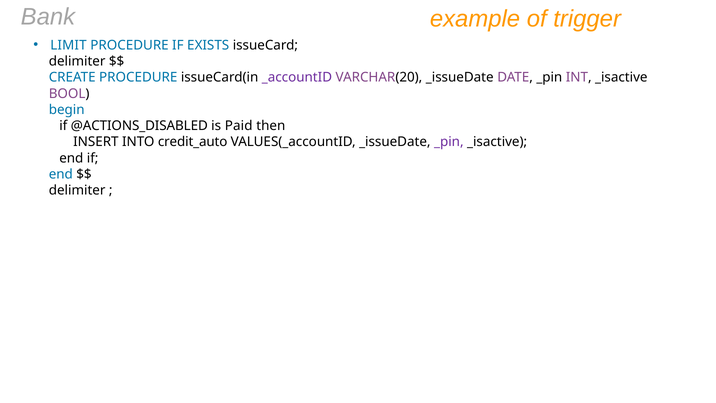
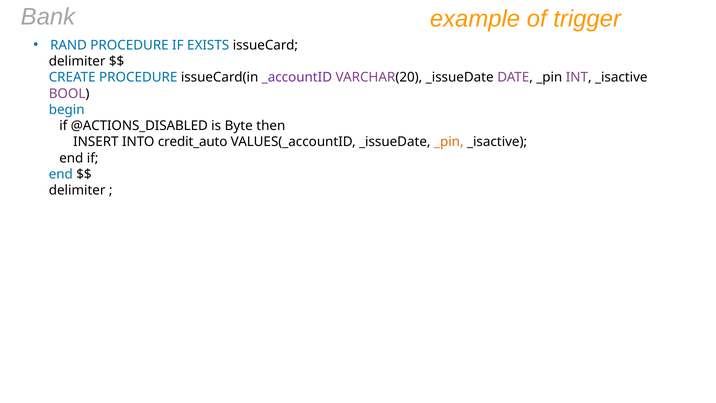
LIMIT: LIMIT -> RAND
Paid: Paid -> Byte
_pin at (449, 142) colour: purple -> orange
